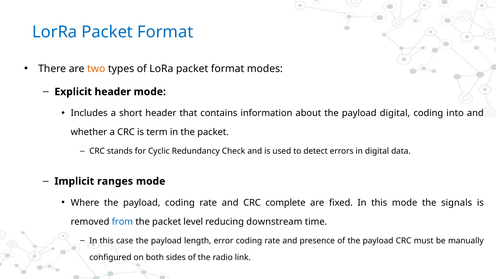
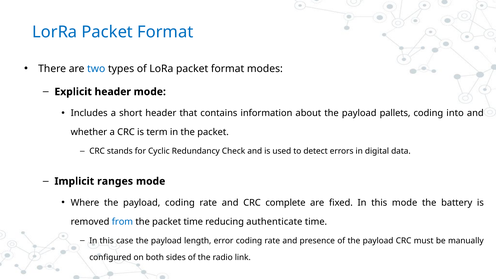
two colour: orange -> blue
payload digital: digital -> pallets
signals: signals -> battery
packet level: level -> time
downstream: downstream -> authenticate
